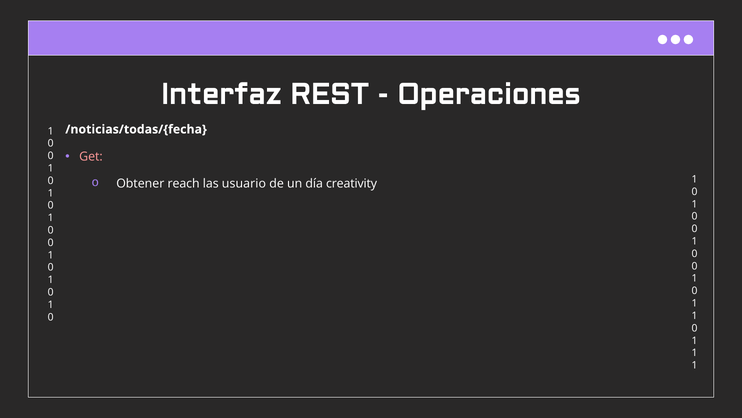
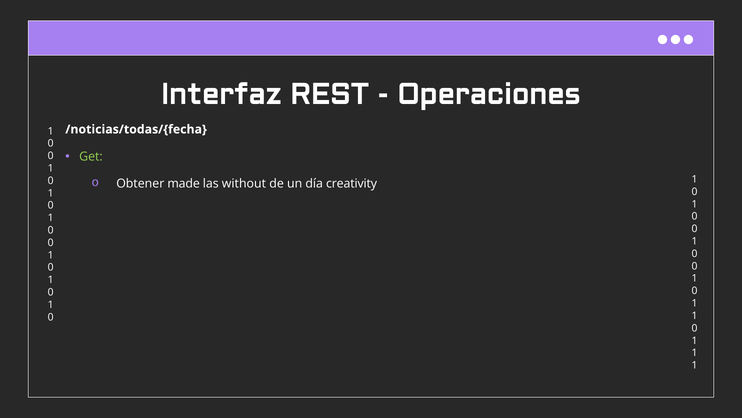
Get colour: pink -> light green
reach: reach -> made
usuario: usuario -> without
